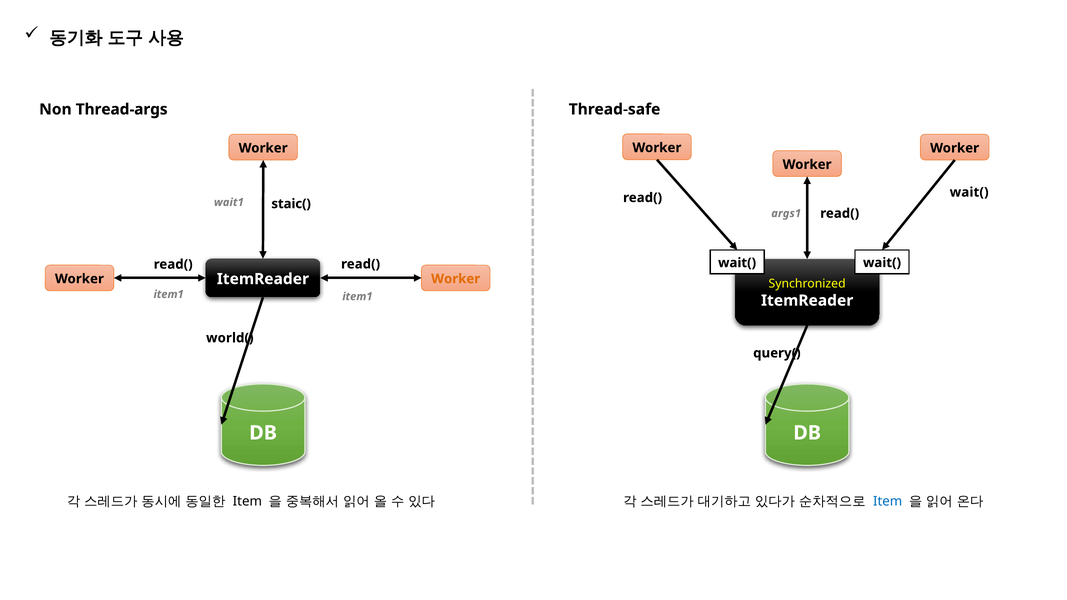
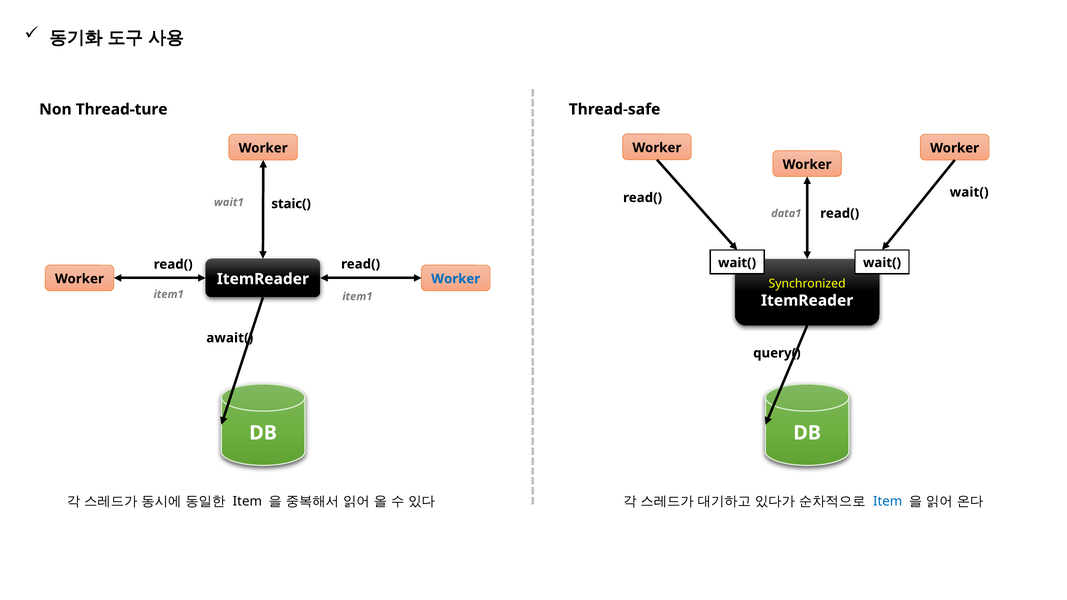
Thread-args: Thread-args -> Thread-ture
args1: args1 -> data1
Worker at (456, 279) colour: orange -> blue
world(: world( -> await(
